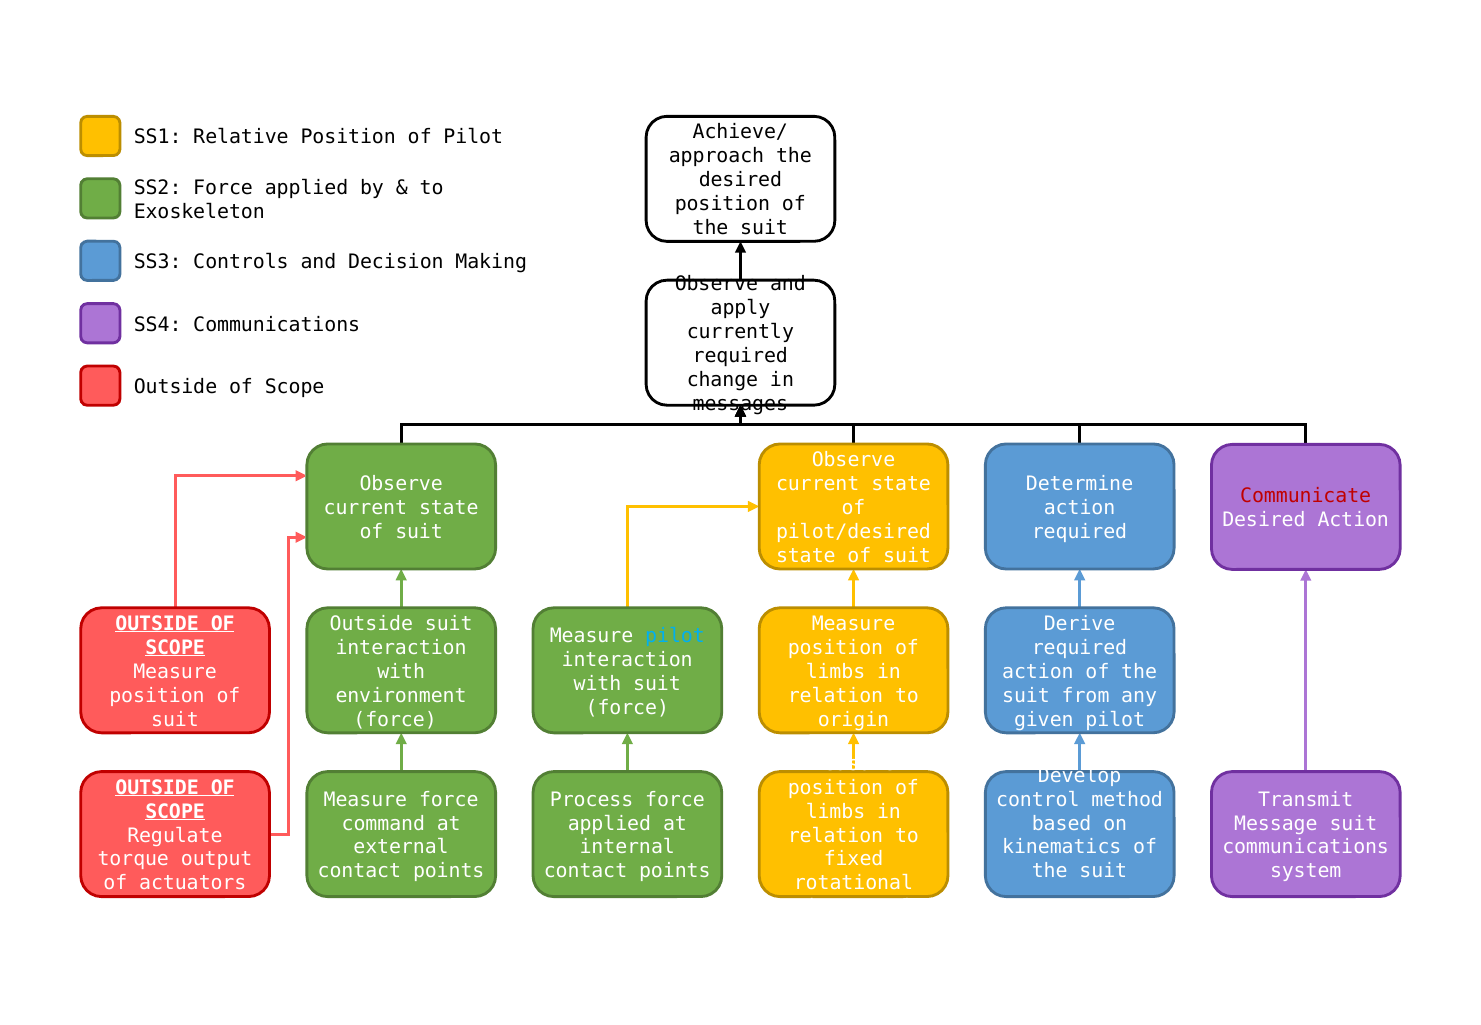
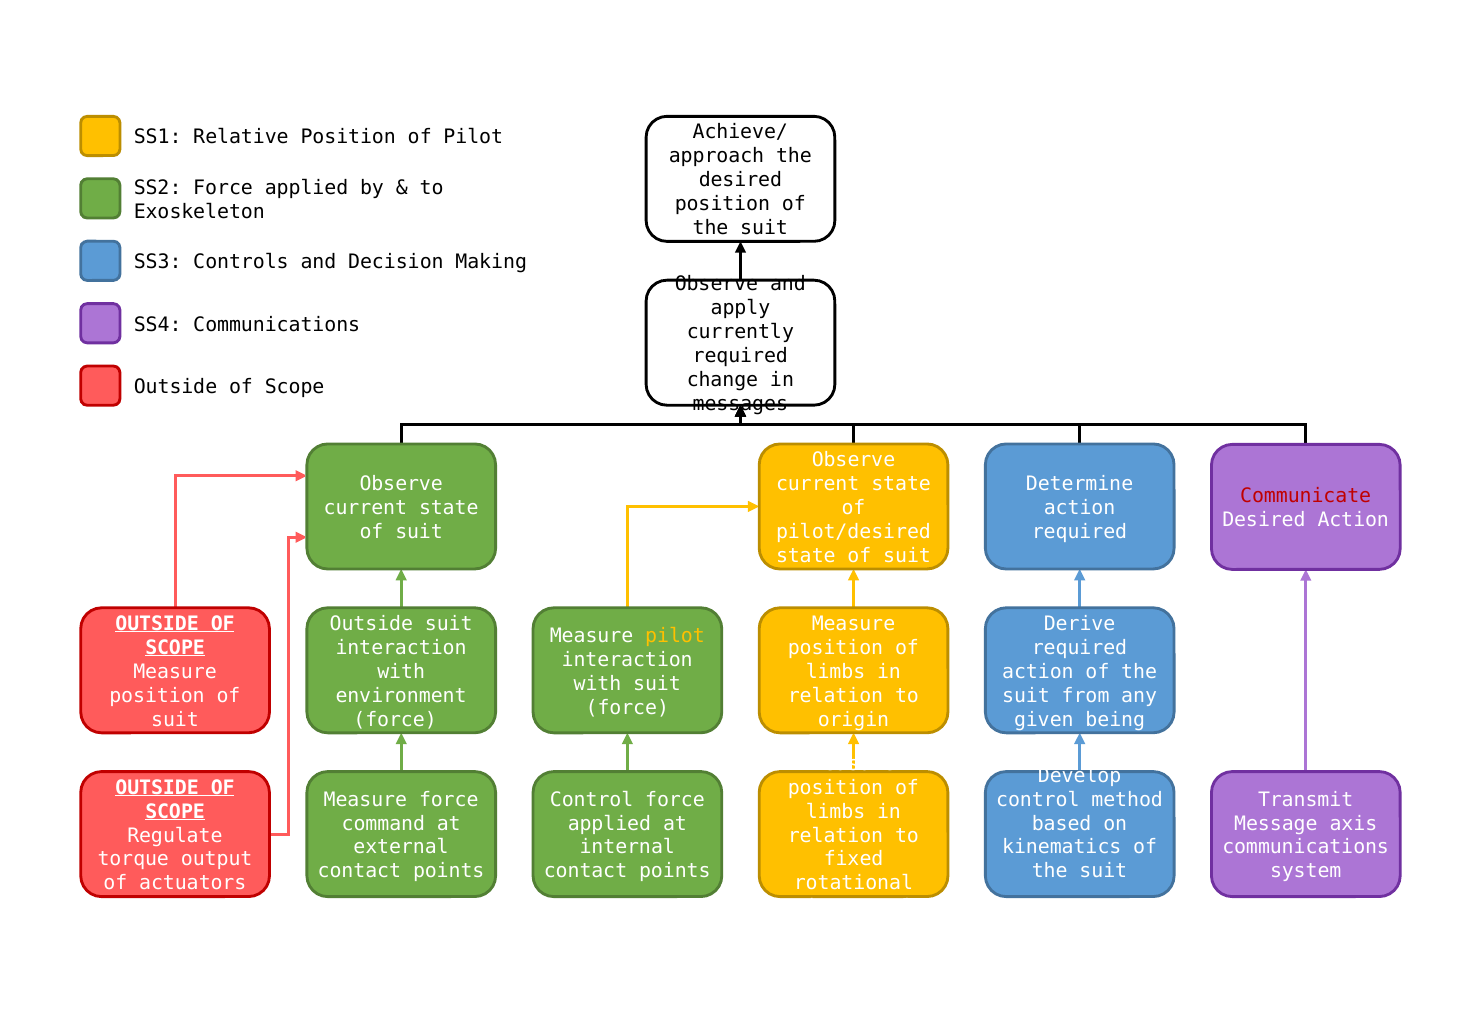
pilot at (675, 636) colour: light blue -> yellow
given pilot: pilot -> being
Process at (592, 800): Process -> Control
Message suit: suit -> axis
